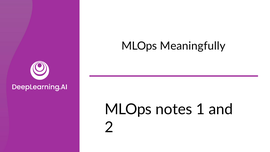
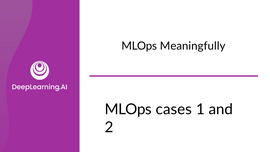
notes: notes -> cases
